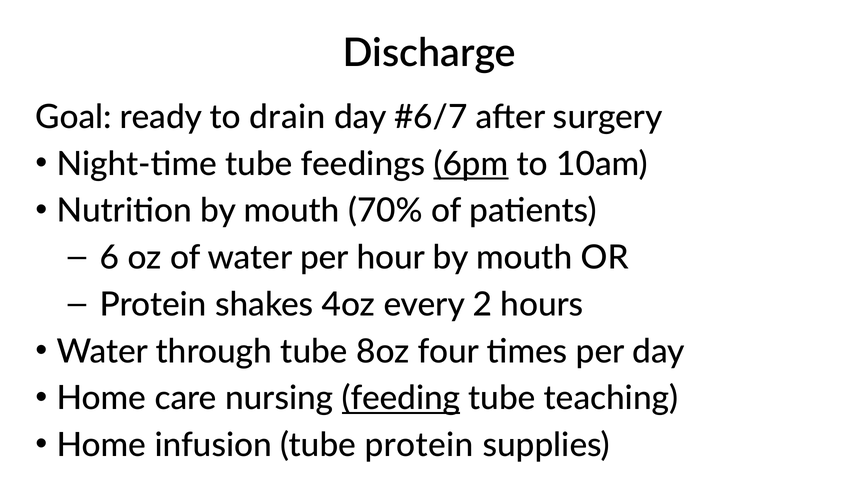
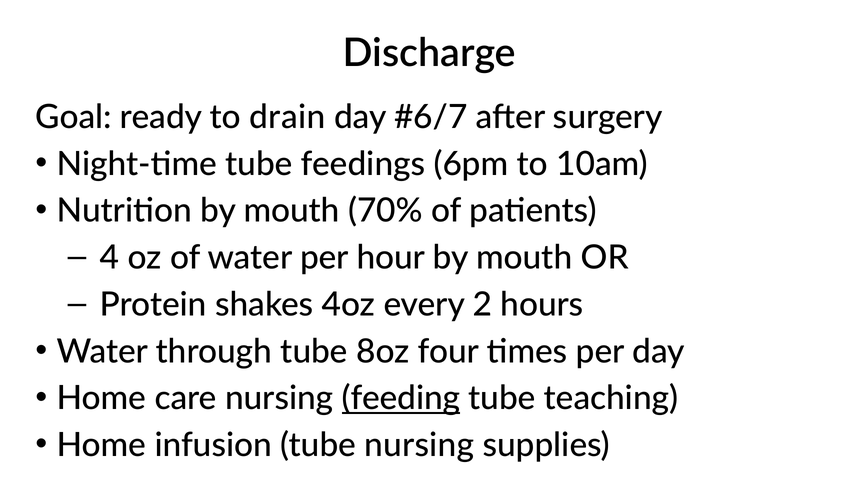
6pm underline: present -> none
6: 6 -> 4
tube protein: protein -> nursing
